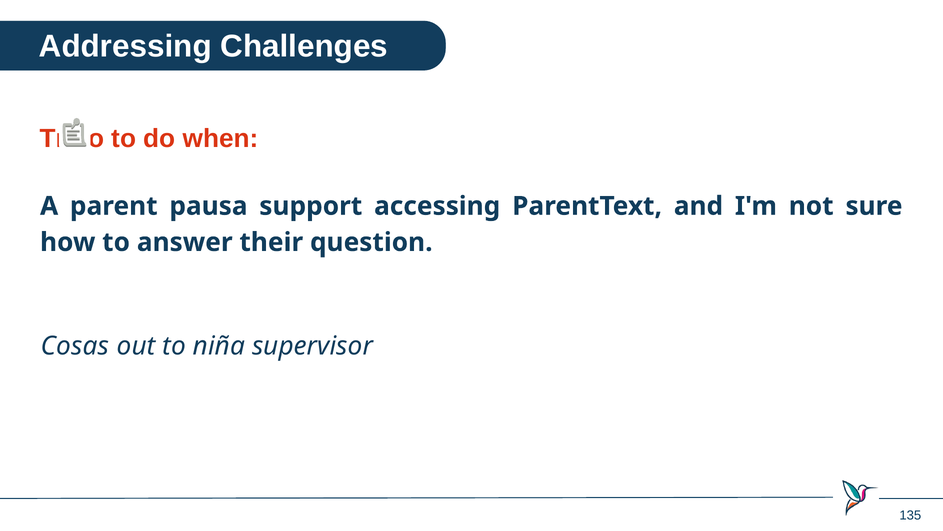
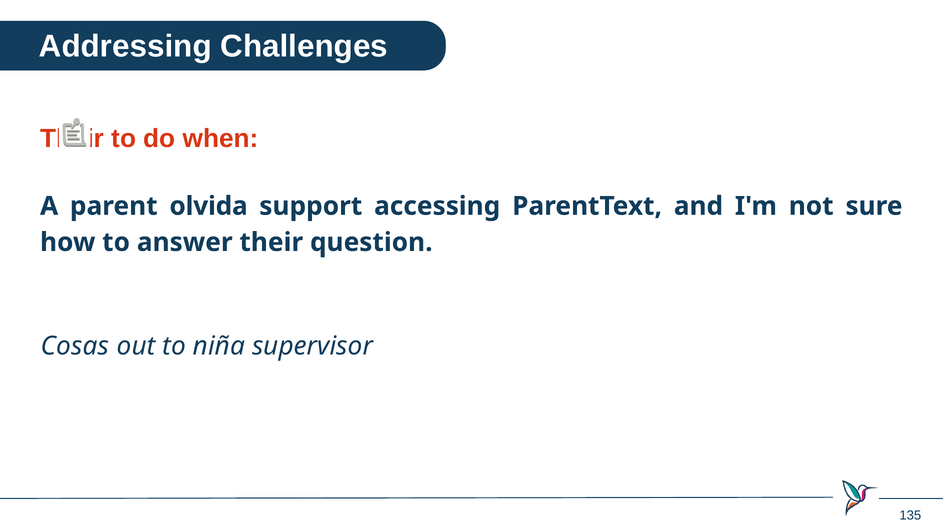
Trato at (72, 138): Trato -> Their
pausa: pausa -> olvida
